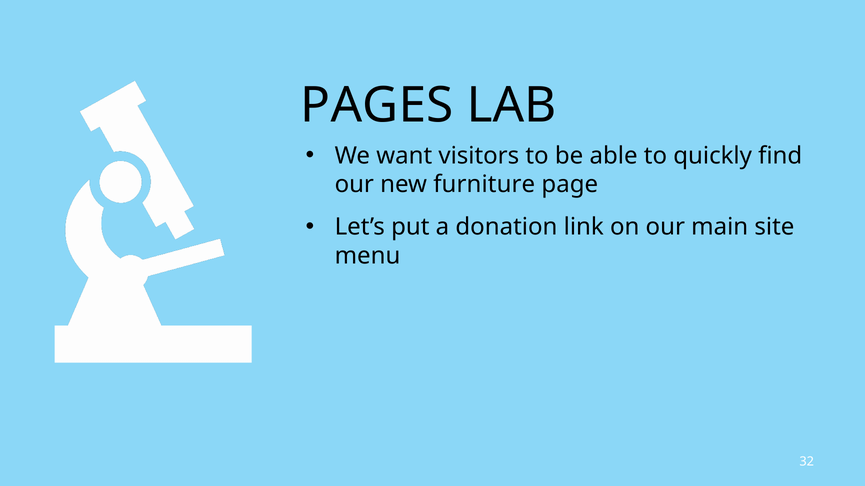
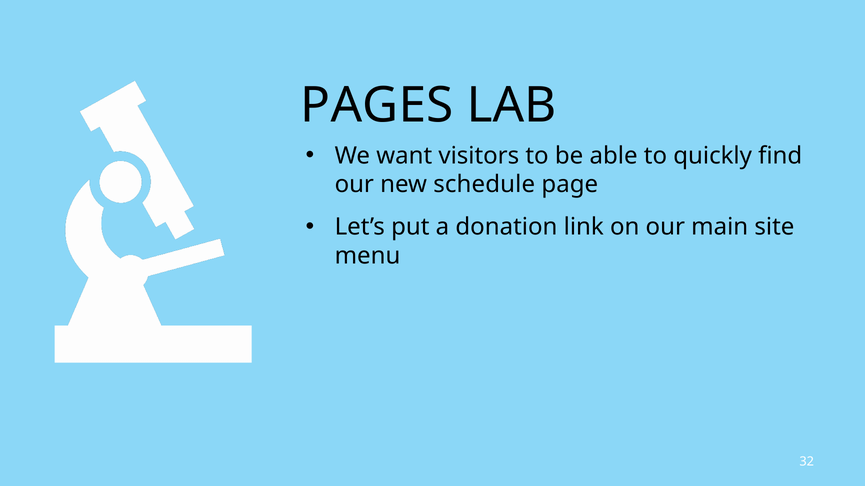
furniture: furniture -> schedule
